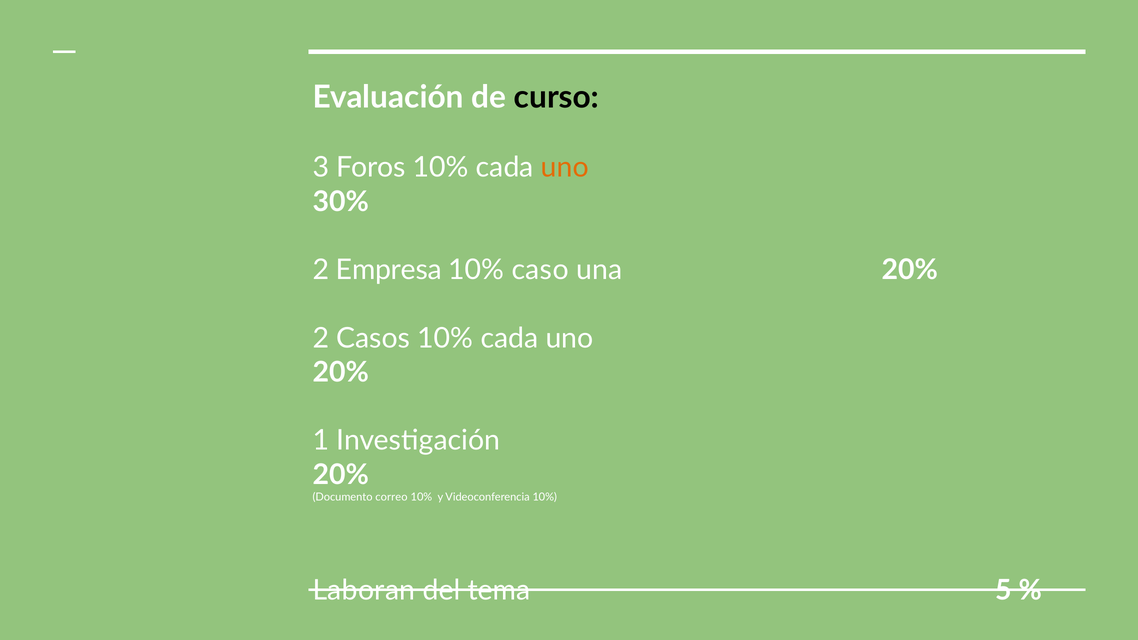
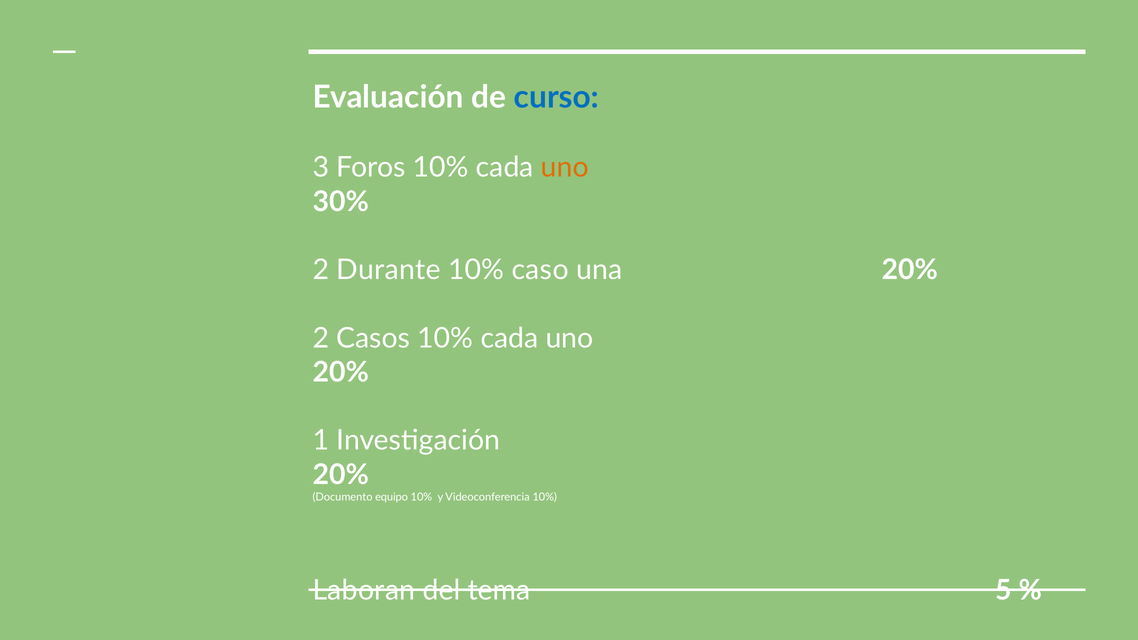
curso colour: black -> blue
Empresa: Empresa -> Durante
correo: correo -> equipo
